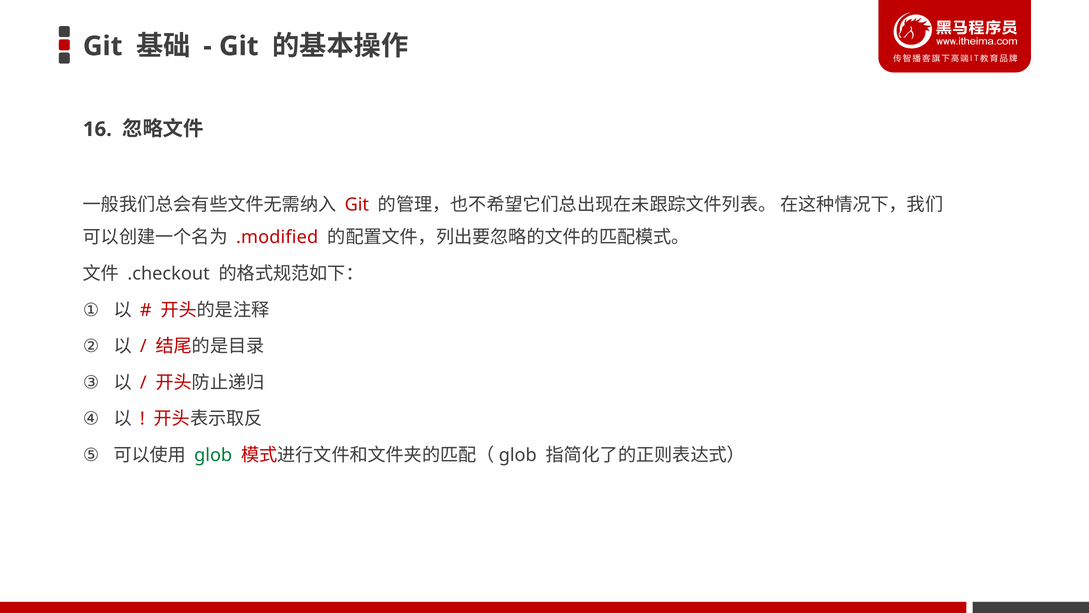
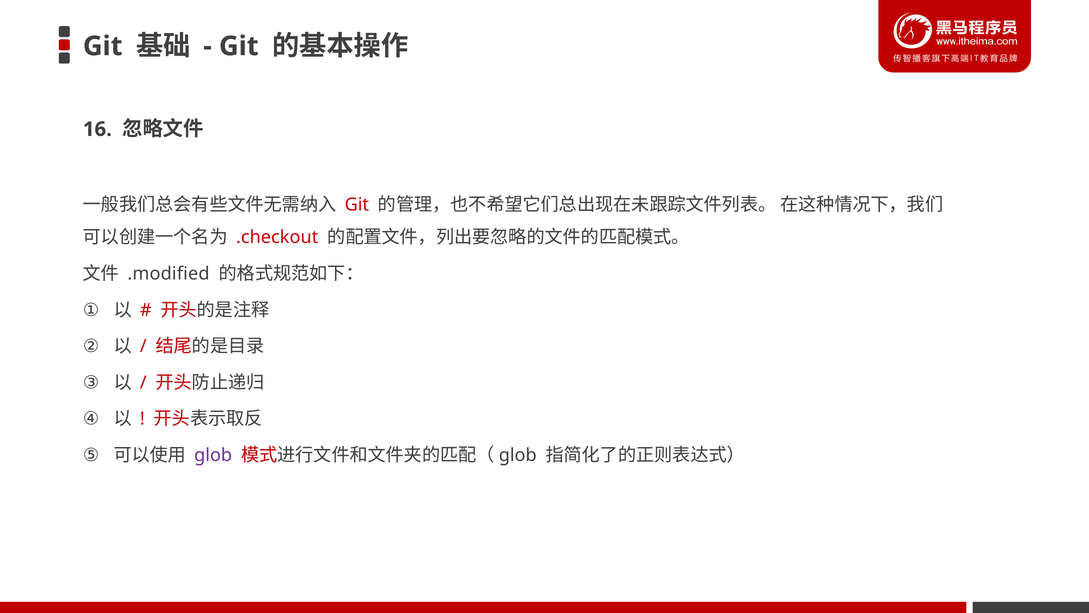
.modified: .modified -> .checkout
.checkout: .checkout -> .modified
glob colour: green -> purple
